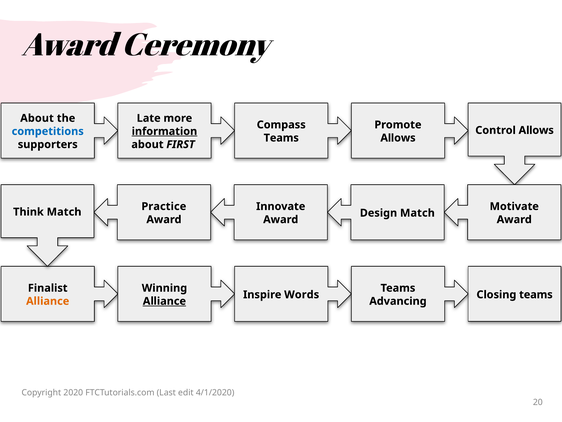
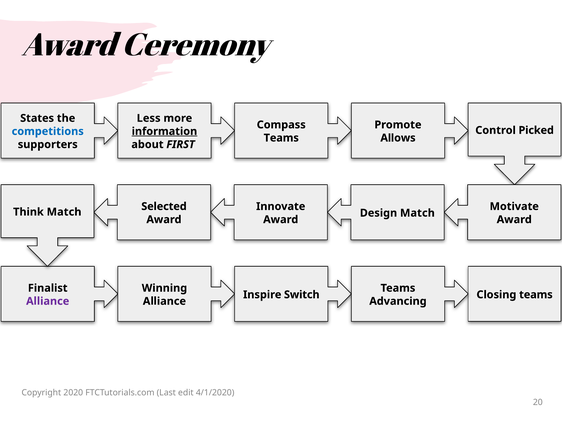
About at (37, 118): About -> States
Late: Late -> Less
Control Allows: Allows -> Picked
Practice: Practice -> Selected
Words: Words -> Switch
Alliance at (48, 301) colour: orange -> purple
Alliance at (164, 301) underline: present -> none
